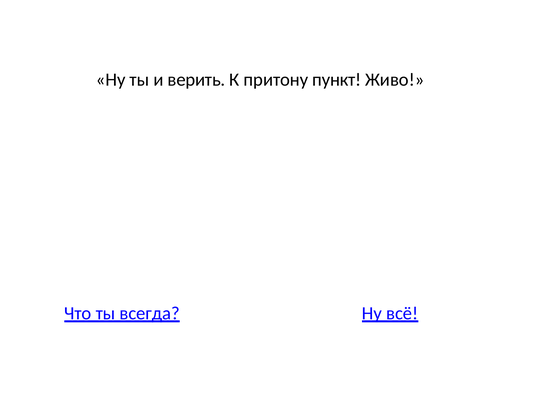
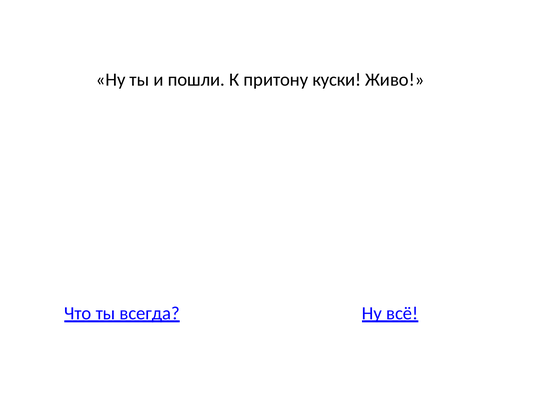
верить: верить -> пошли
пункт: пункт -> куски
